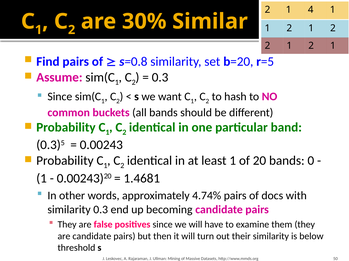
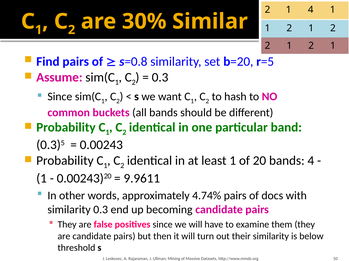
bands 0: 0 -> 4
1.4681: 1.4681 -> 9.9611
